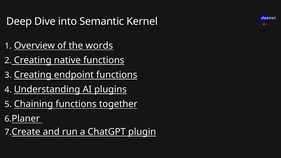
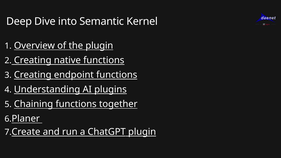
the words: words -> plugin
